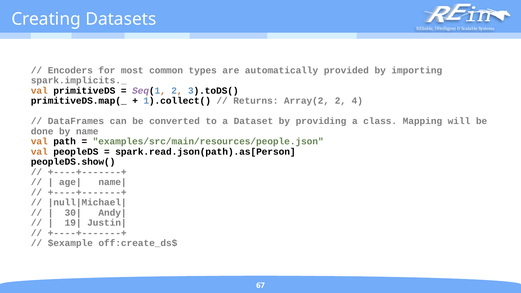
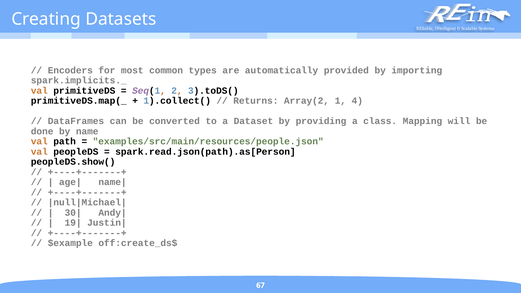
Array(2 2: 2 -> 1
